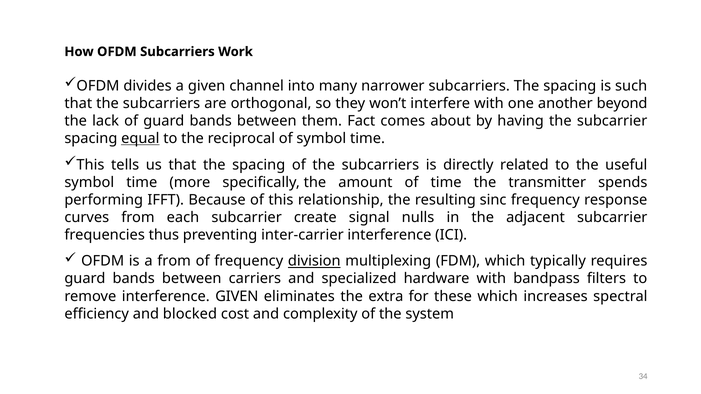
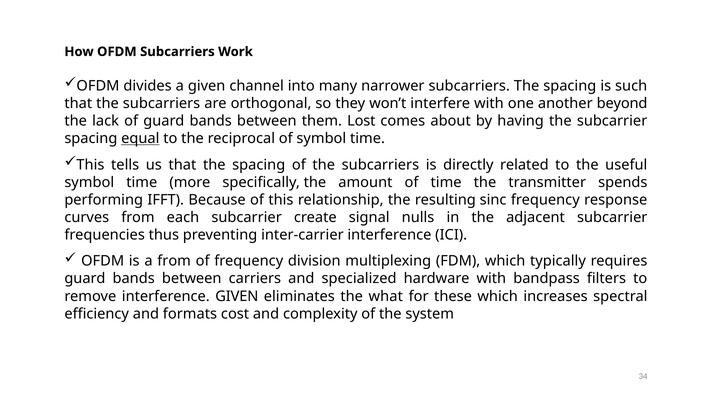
Fact: Fact -> Lost
division underline: present -> none
extra: extra -> what
blocked: blocked -> formats
